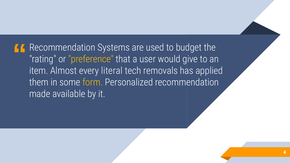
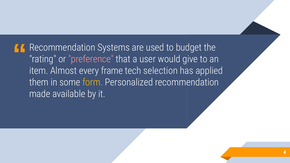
preference colour: yellow -> pink
literal: literal -> frame
removals: removals -> selection
